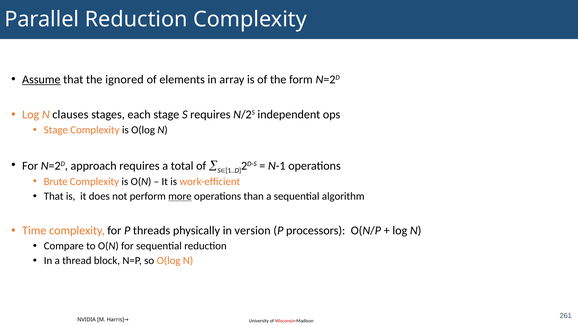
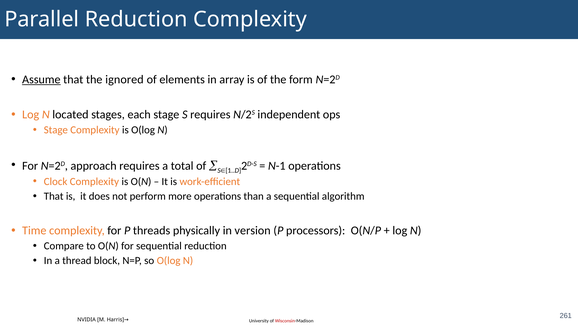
clauses: clauses -> located
Brute: Brute -> Clock
more underline: present -> none
